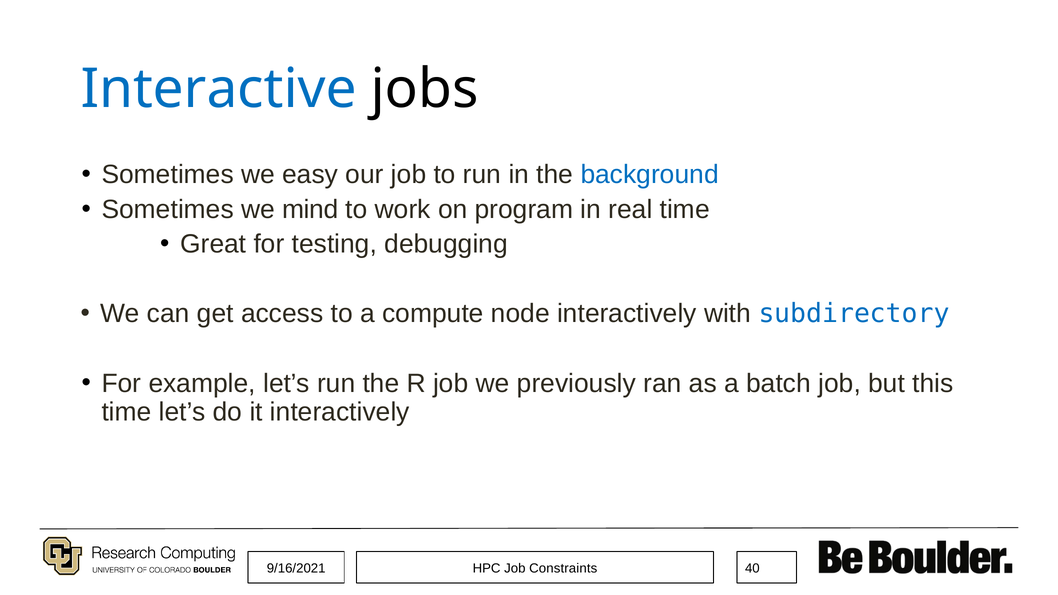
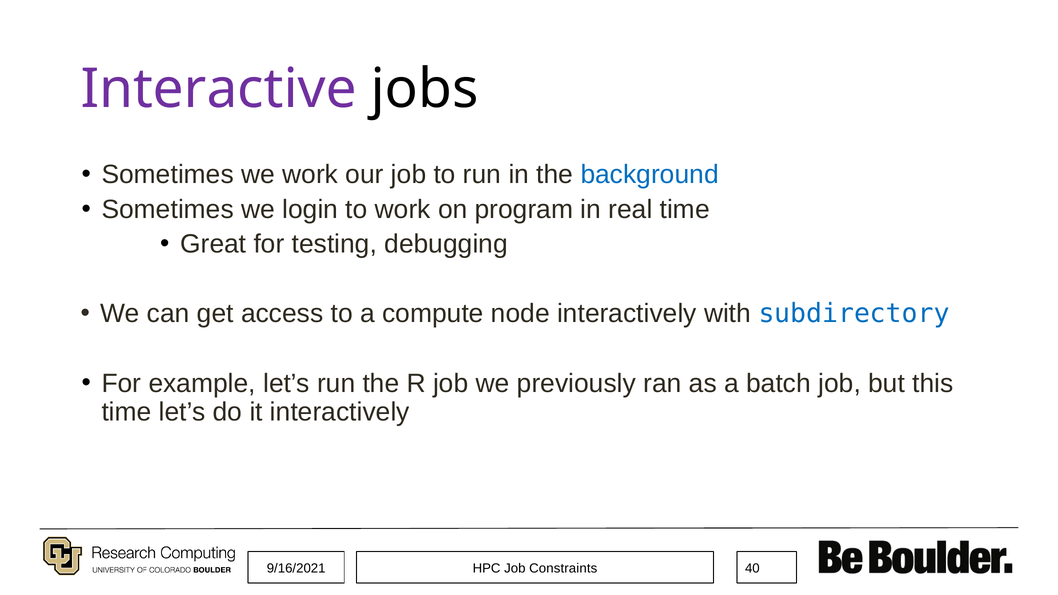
Interactive colour: blue -> purple
we easy: easy -> work
mind: mind -> login
